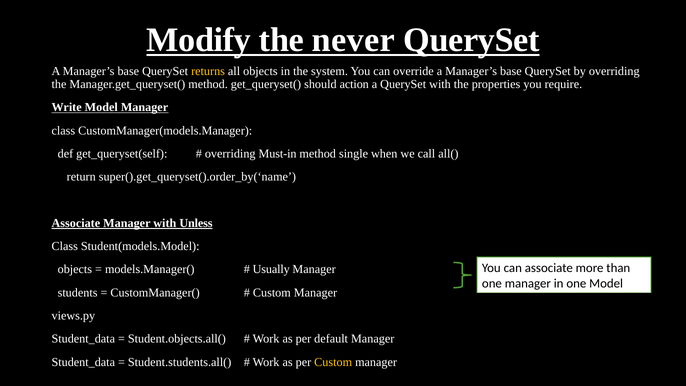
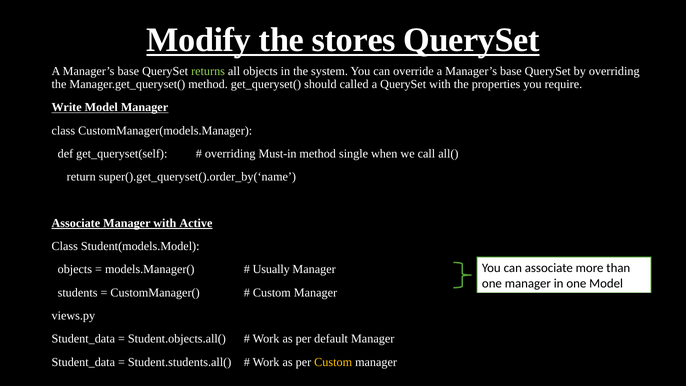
never: never -> stores
returns colour: yellow -> light green
action: action -> called
Unless: Unless -> Active
